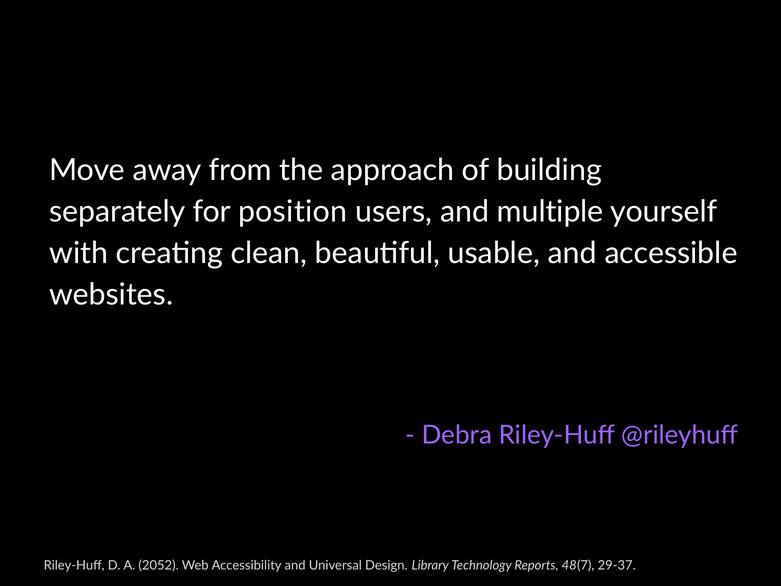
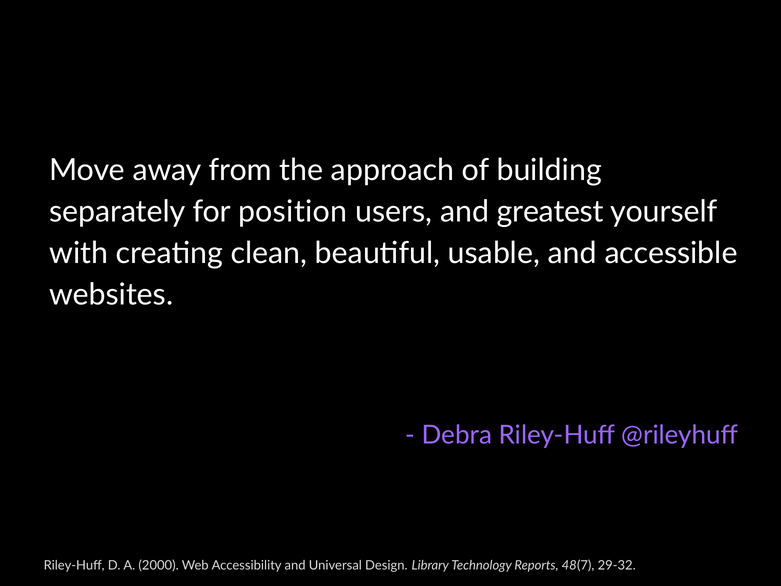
multiple: multiple -> greatest
2052: 2052 -> 2000
29-37: 29-37 -> 29-32
